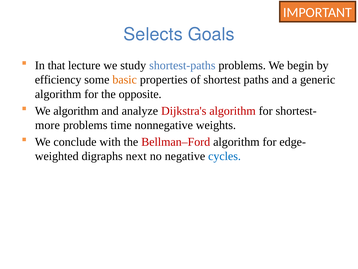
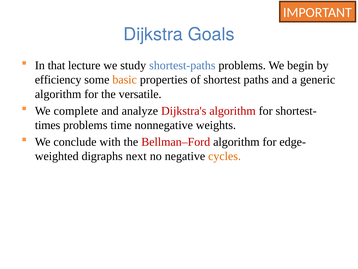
Selects: Selects -> Dijkstra
opposite: opposite -> versatile
We algorithm: algorithm -> complete
more: more -> times
cycles colour: blue -> orange
